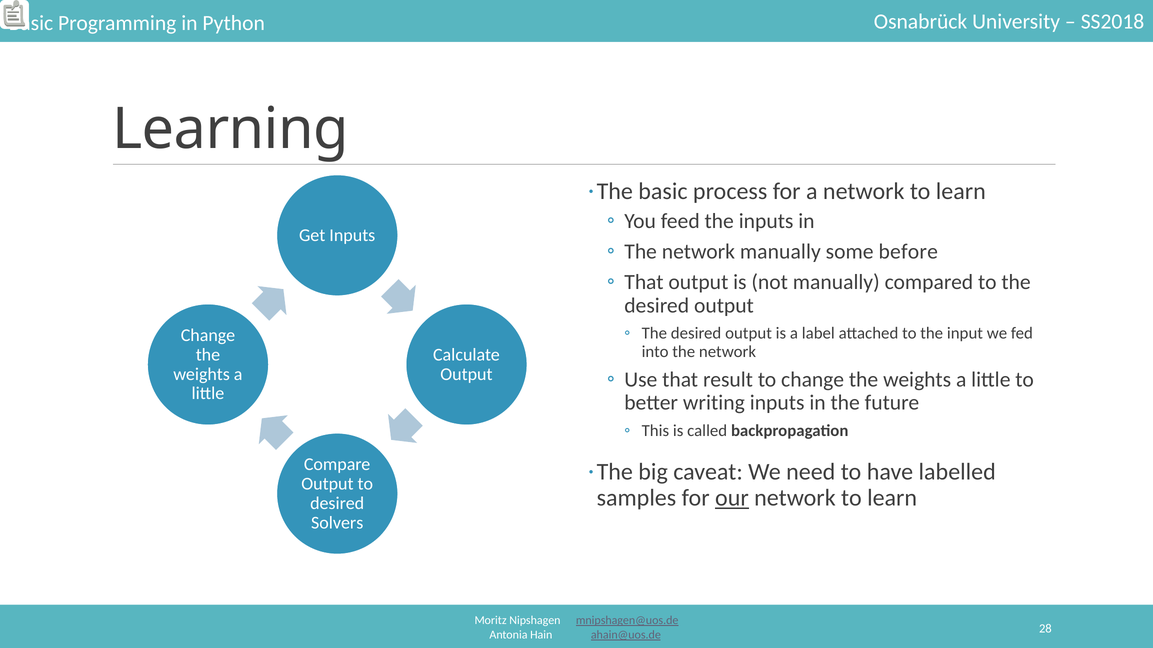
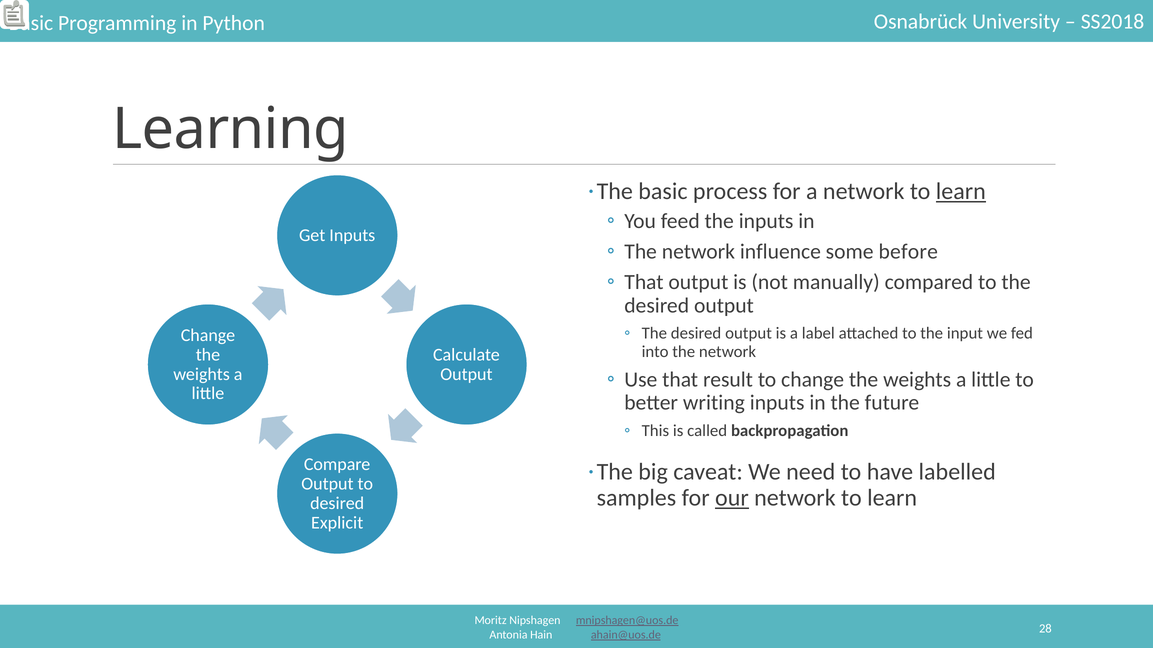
learn at (961, 192) underline: none -> present
network manually: manually -> influence
Solvers: Solvers -> Explicit
